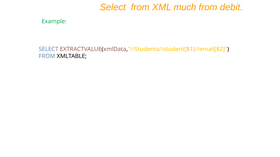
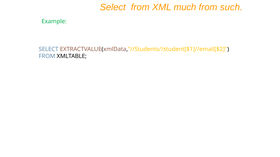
debit: debit -> such
